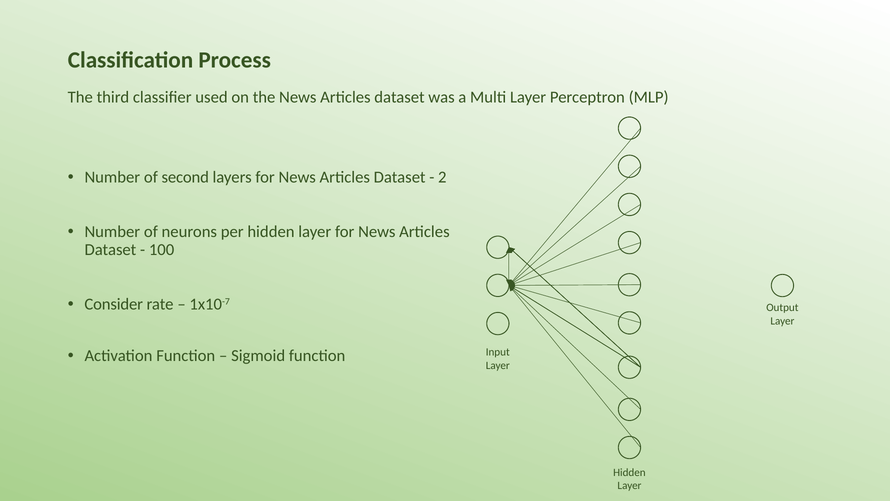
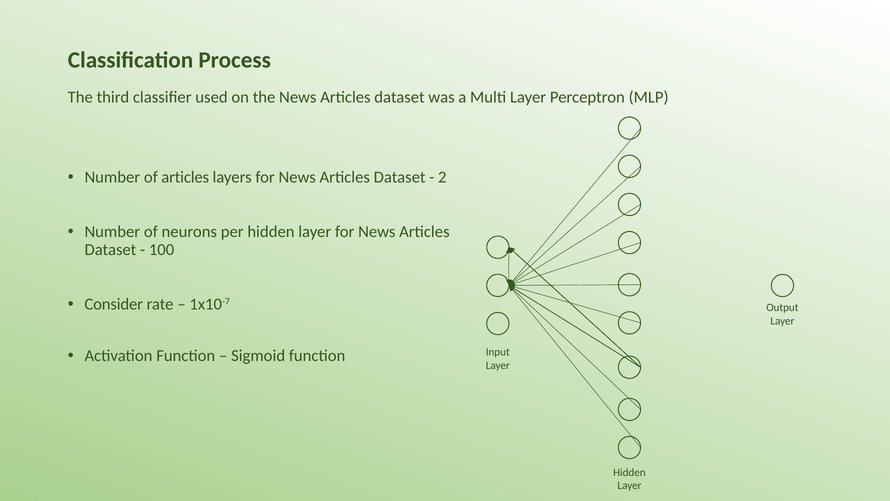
of second: second -> articles
